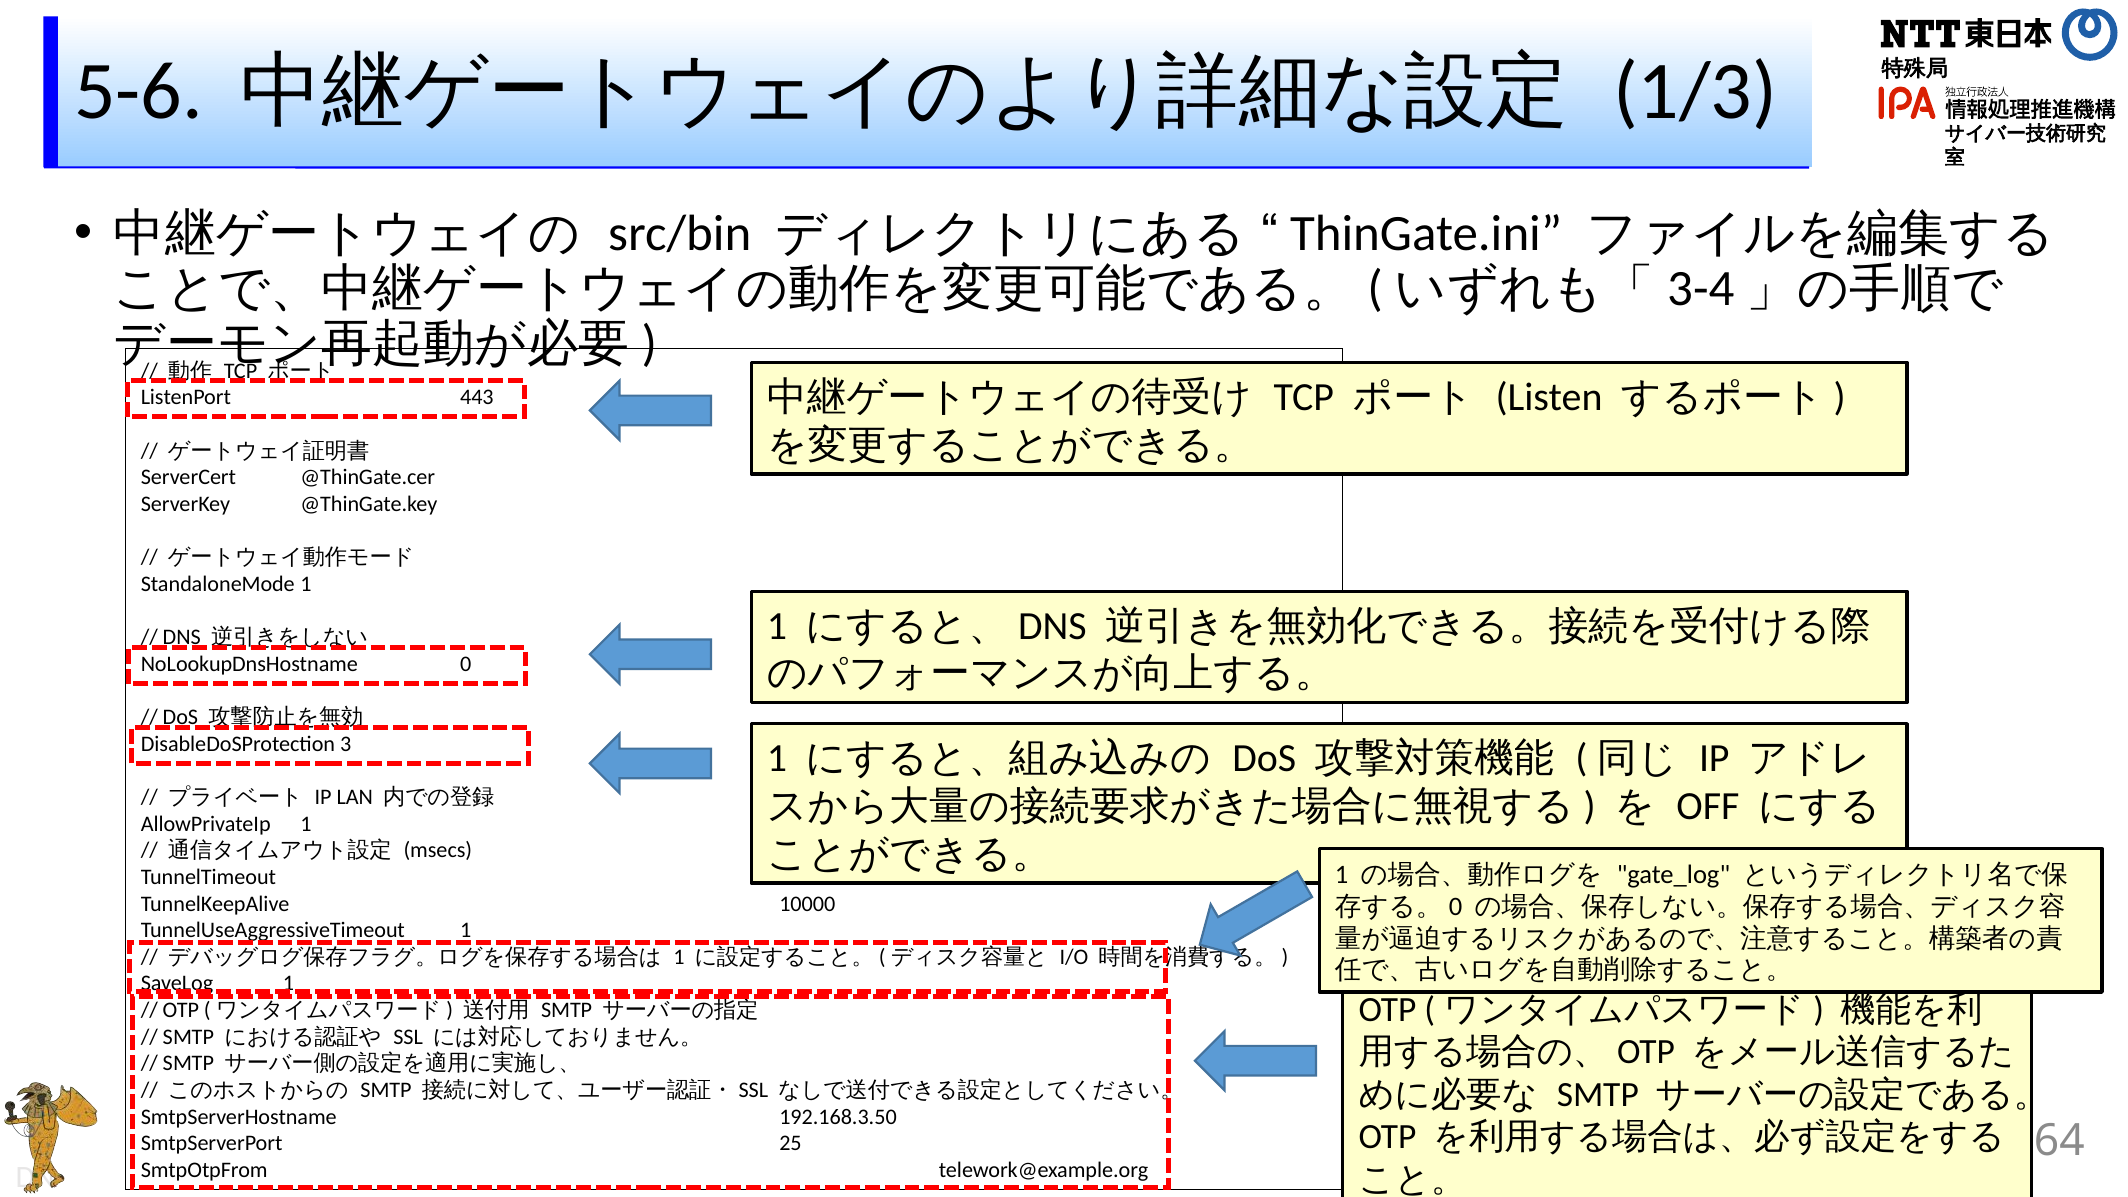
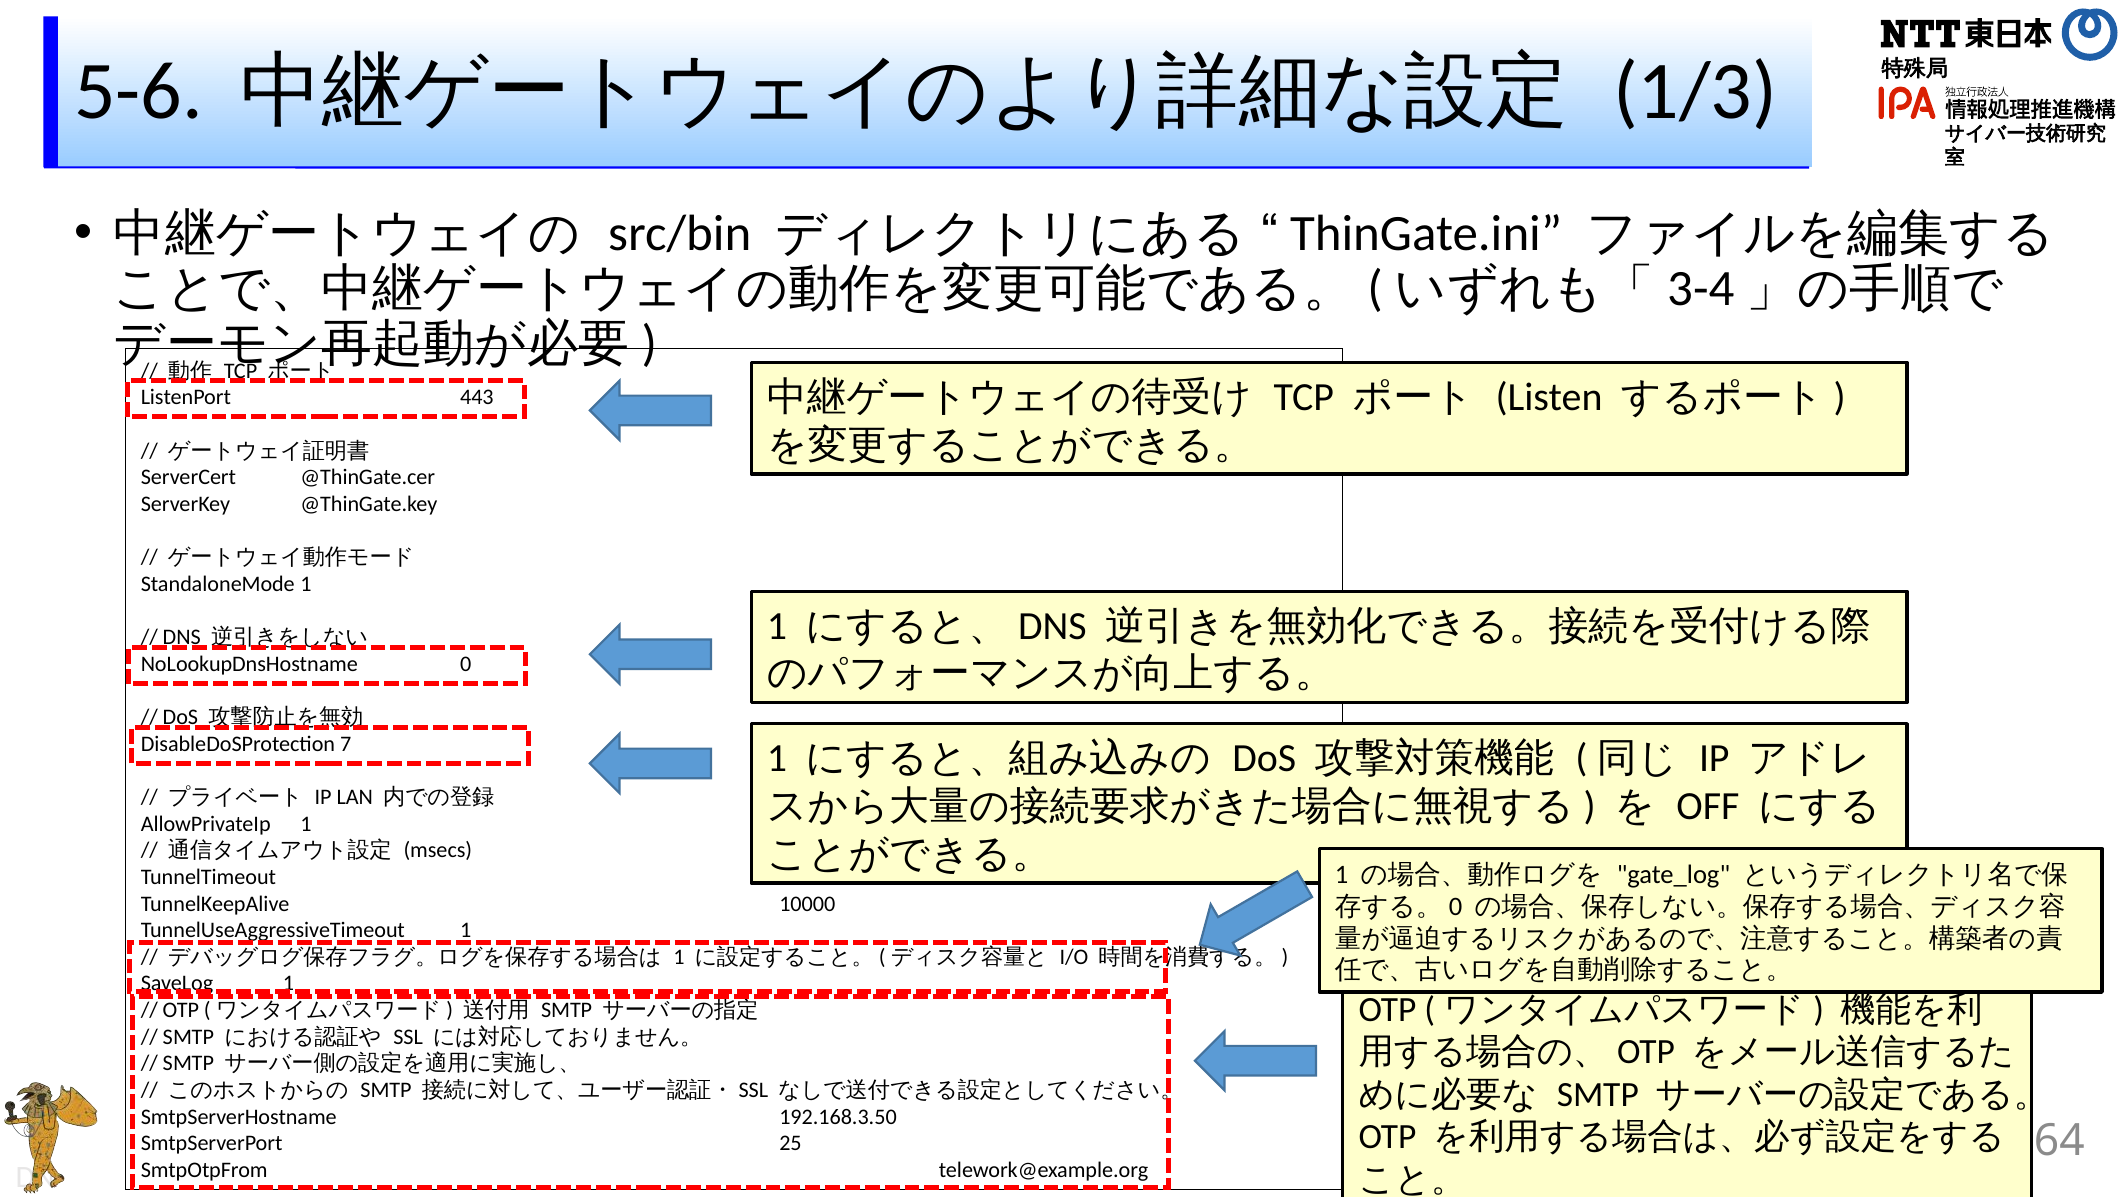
3: 3 -> 7
